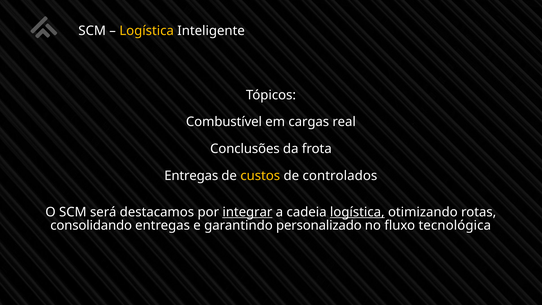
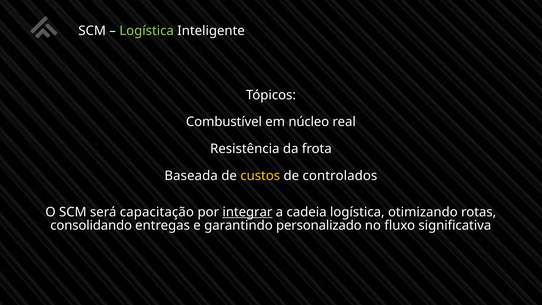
Logística at (147, 31) colour: yellow -> light green
cargas: cargas -> núcleo
Conclusões: Conclusões -> Resistência
Entregas at (191, 176): Entregas -> Baseada
destacamos: destacamos -> capacitação
logística at (357, 212) underline: present -> none
tecnológica: tecnológica -> significativa
